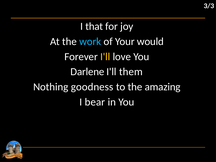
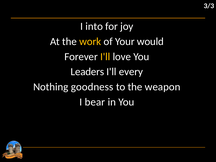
that: that -> into
work colour: light blue -> yellow
Darlene: Darlene -> Leaders
them: them -> every
amazing: amazing -> weapon
